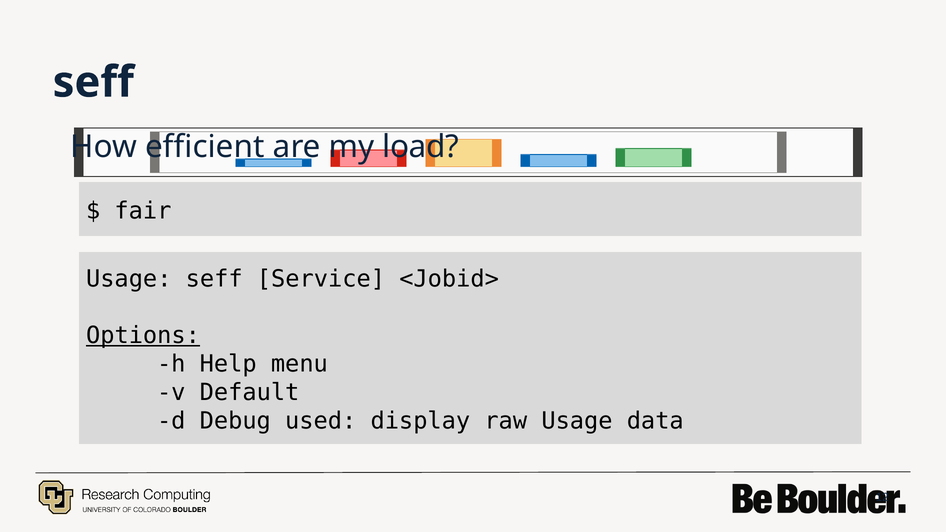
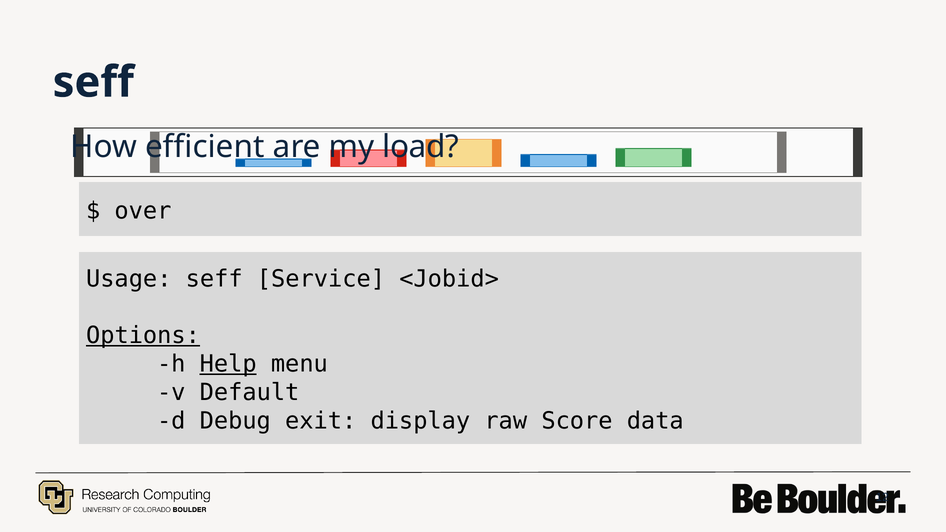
fair: fair -> over
Help underline: none -> present
used: used -> exit
raw Usage: Usage -> Score
